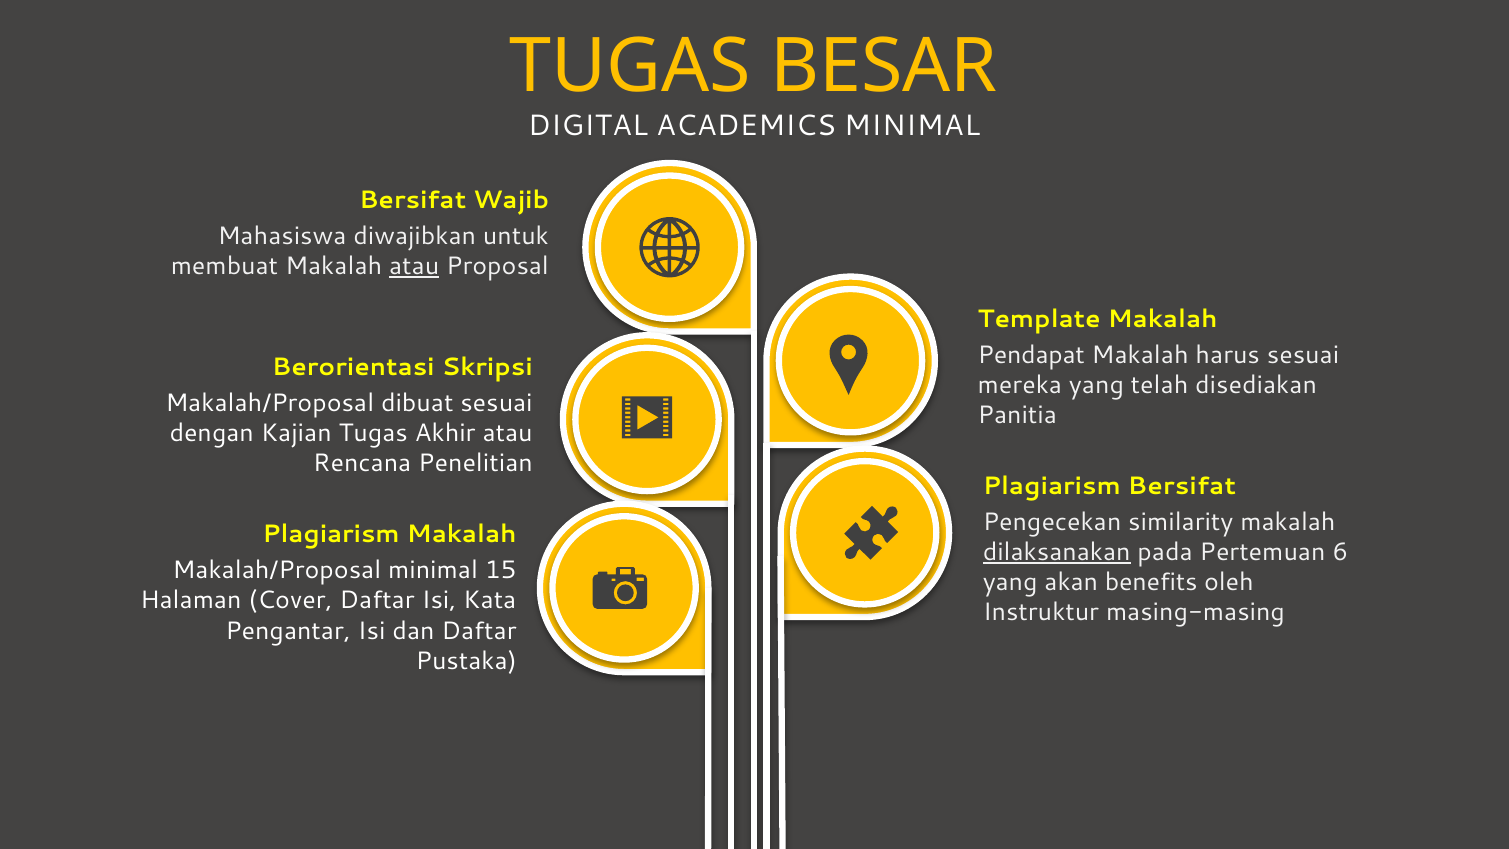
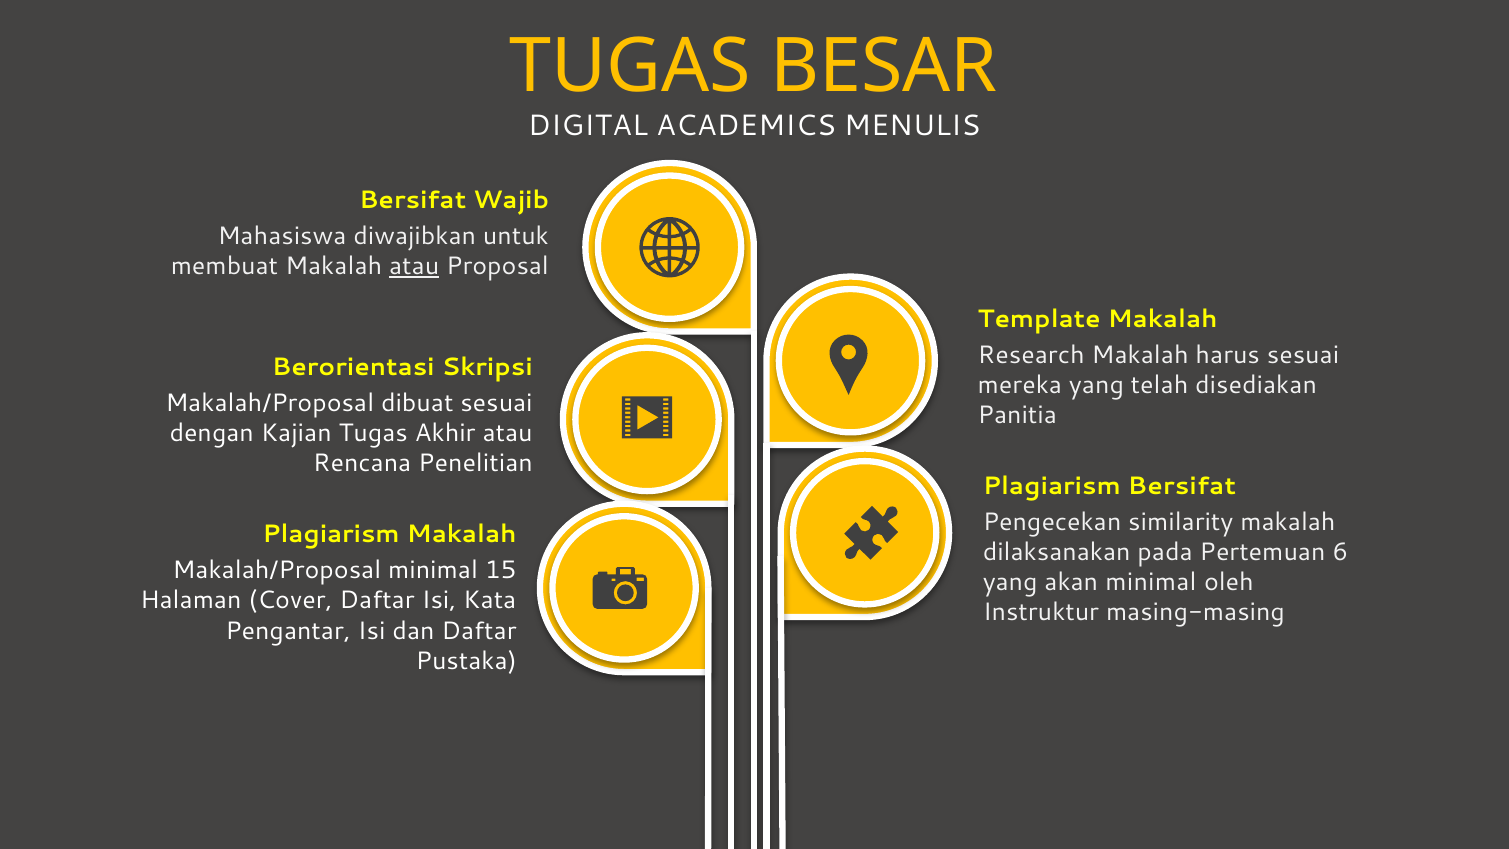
ACADEMICS MINIMAL: MINIMAL -> MENULIS
Pendapat: Pendapat -> Research
dilaksanakan underline: present -> none
akan benefits: benefits -> minimal
